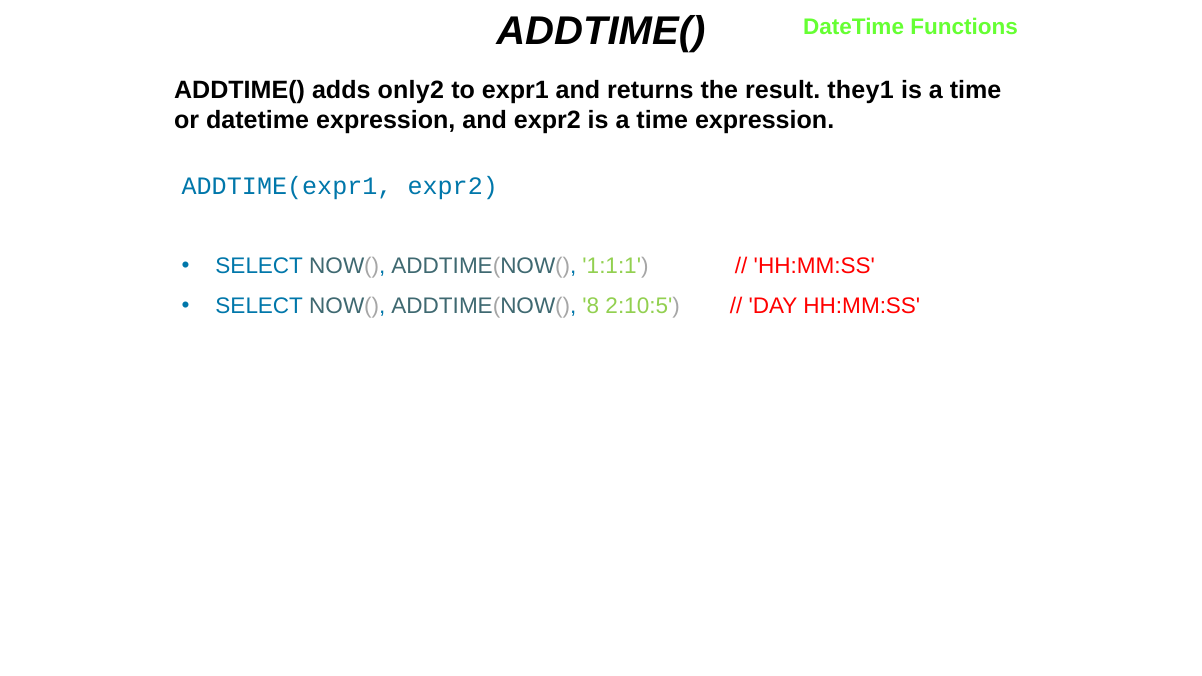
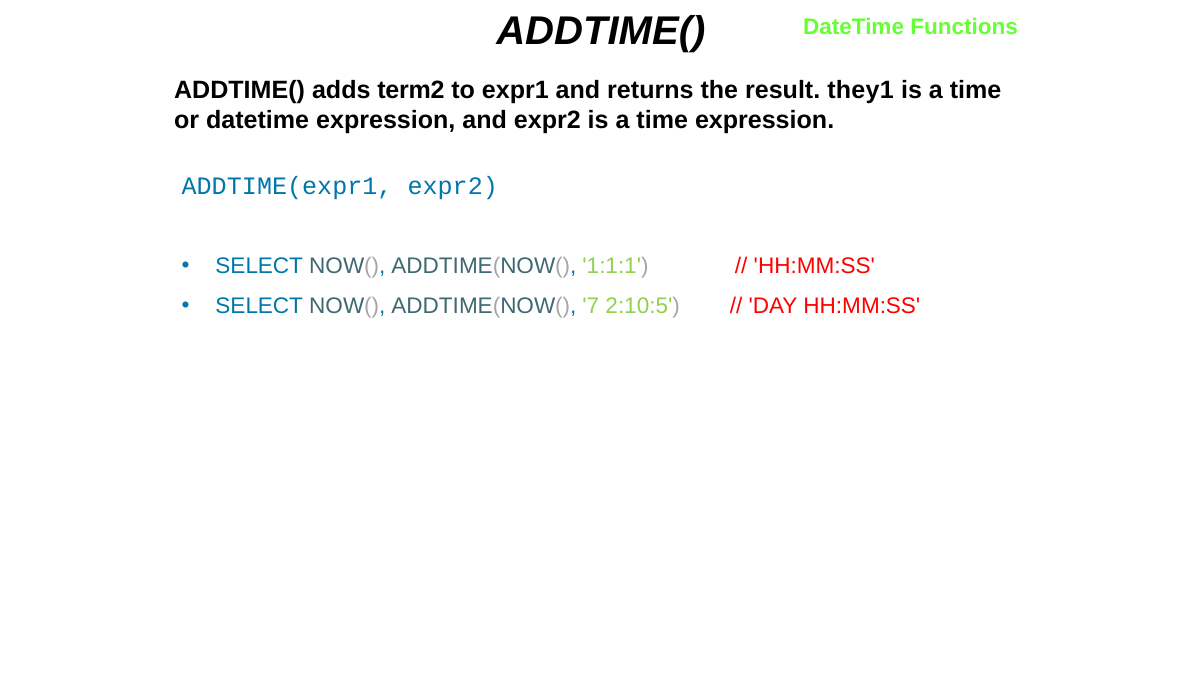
only2: only2 -> term2
8: 8 -> 7
